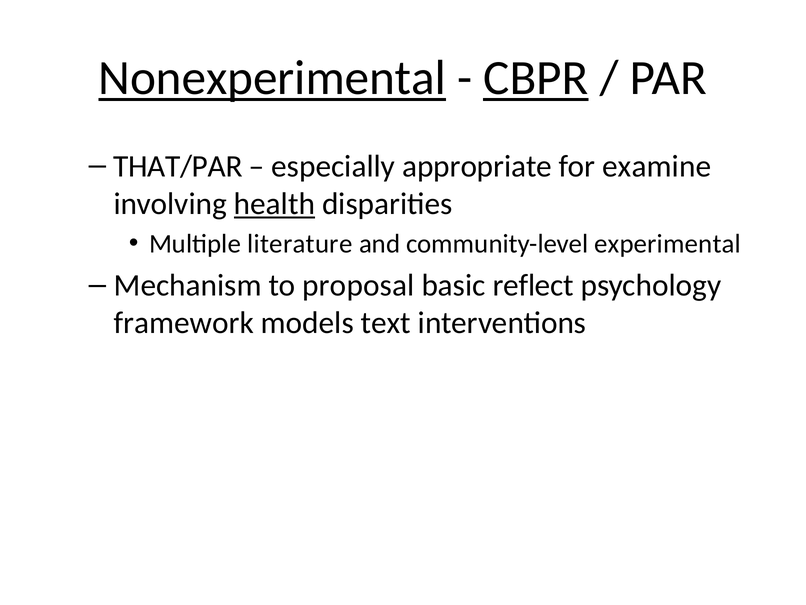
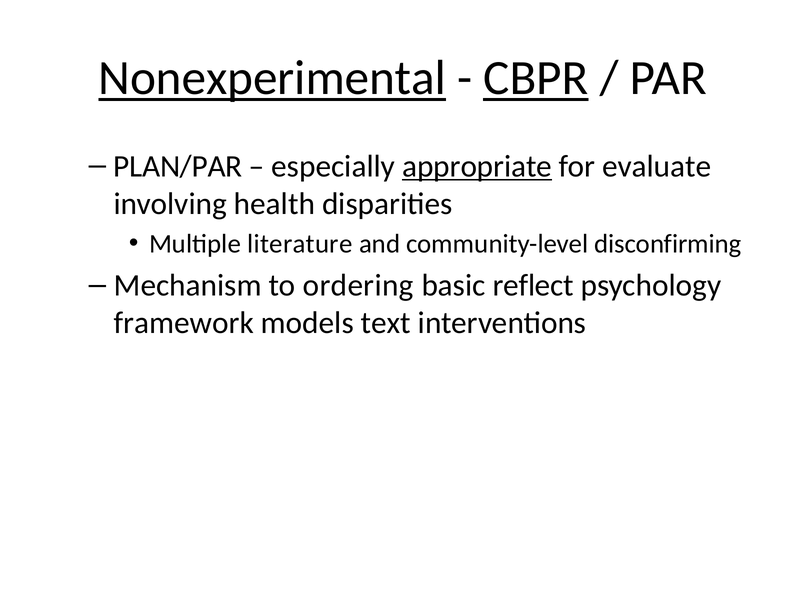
THAT/PAR: THAT/PAR -> PLAN/PAR
appropriate underline: none -> present
examine: examine -> evaluate
health underline: present -> none
experimental: experimental -> disconfirming
proposal: proposal -> ordering
